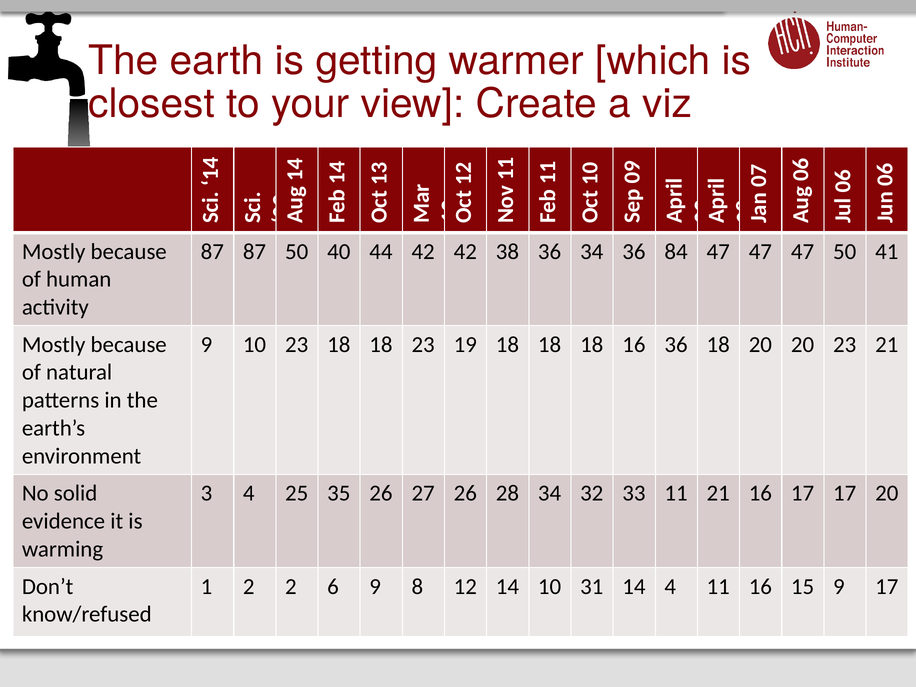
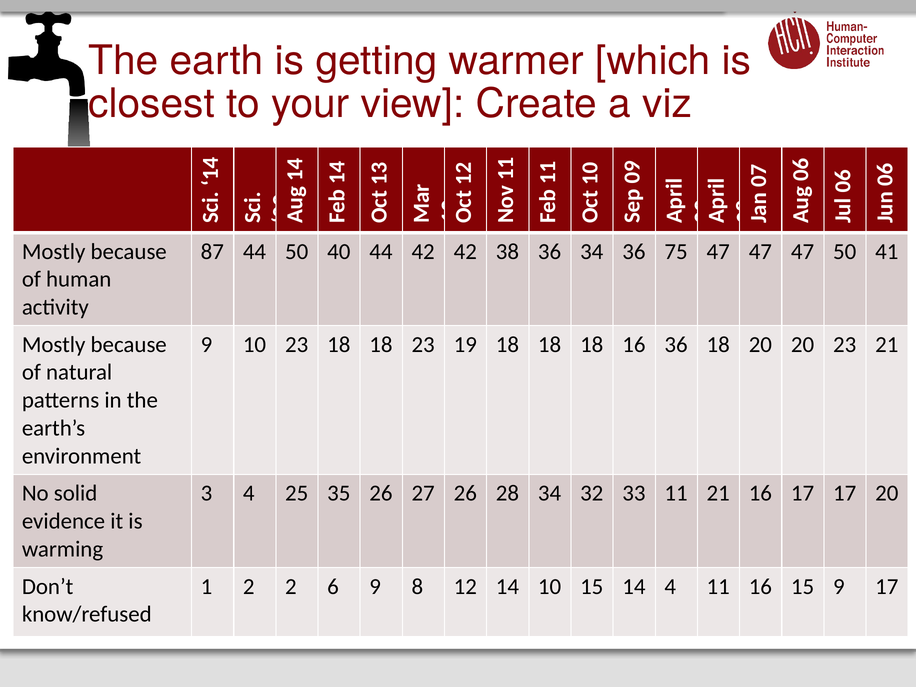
87 87: 87 -> 44
84: 84 -> 75
10 31: 31 -> 15
